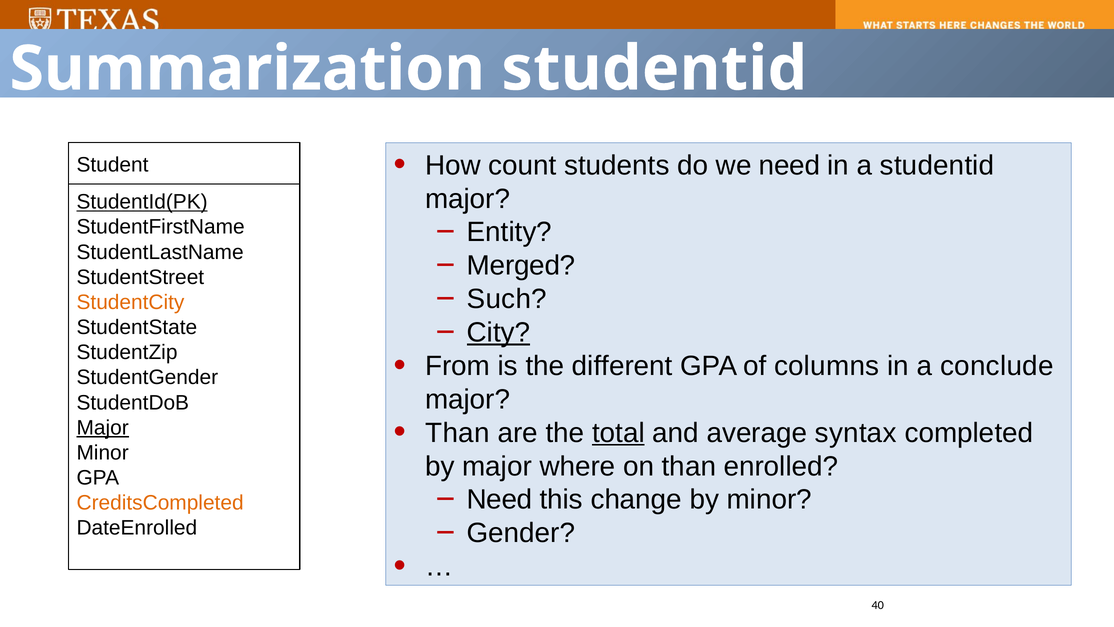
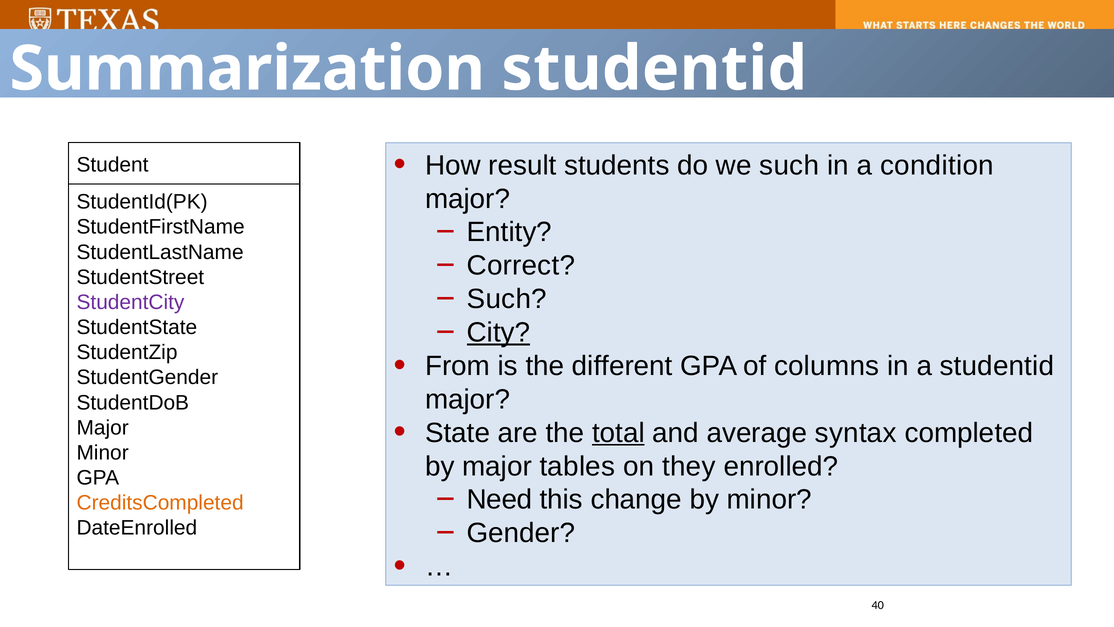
count: count -> result
we need: need -> such
a studentid: studentid -> condition
StudentId(PK underline: present -> none
Merged: Merged -> Correct
StudentCity colour: orange -> purple
a conclude: conclude -> studentid
Than at (457, 433): Than -> State
Major at (103, 427) underline: present -> none
where: where -> tables
on than: than -> they
